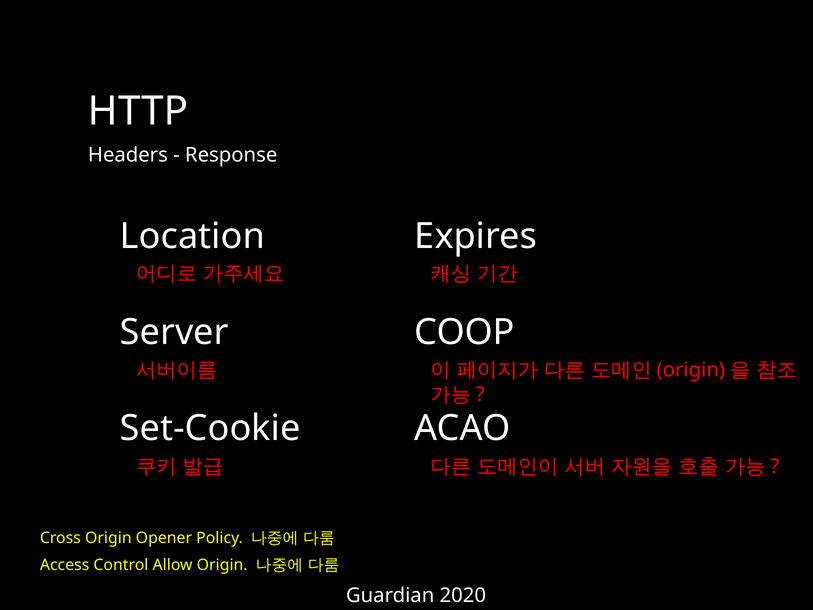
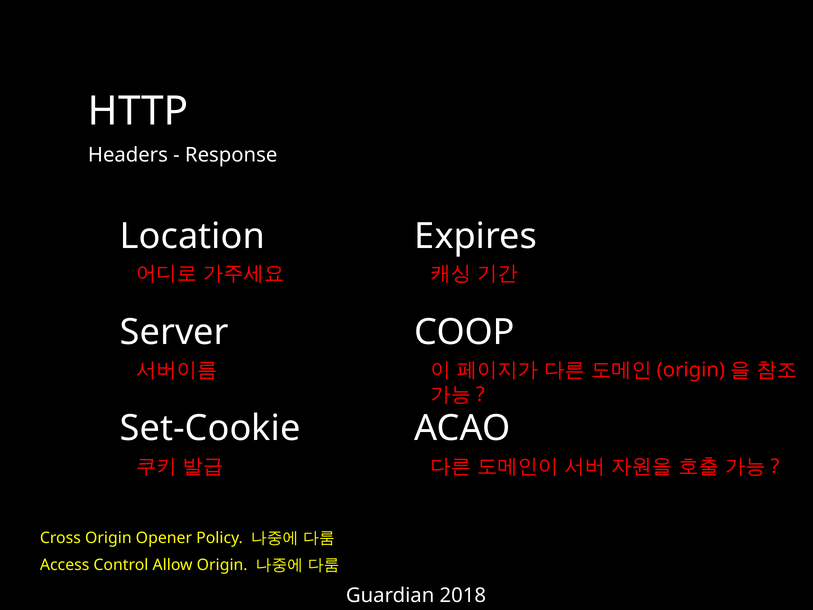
2020: 2020 -> 2018
